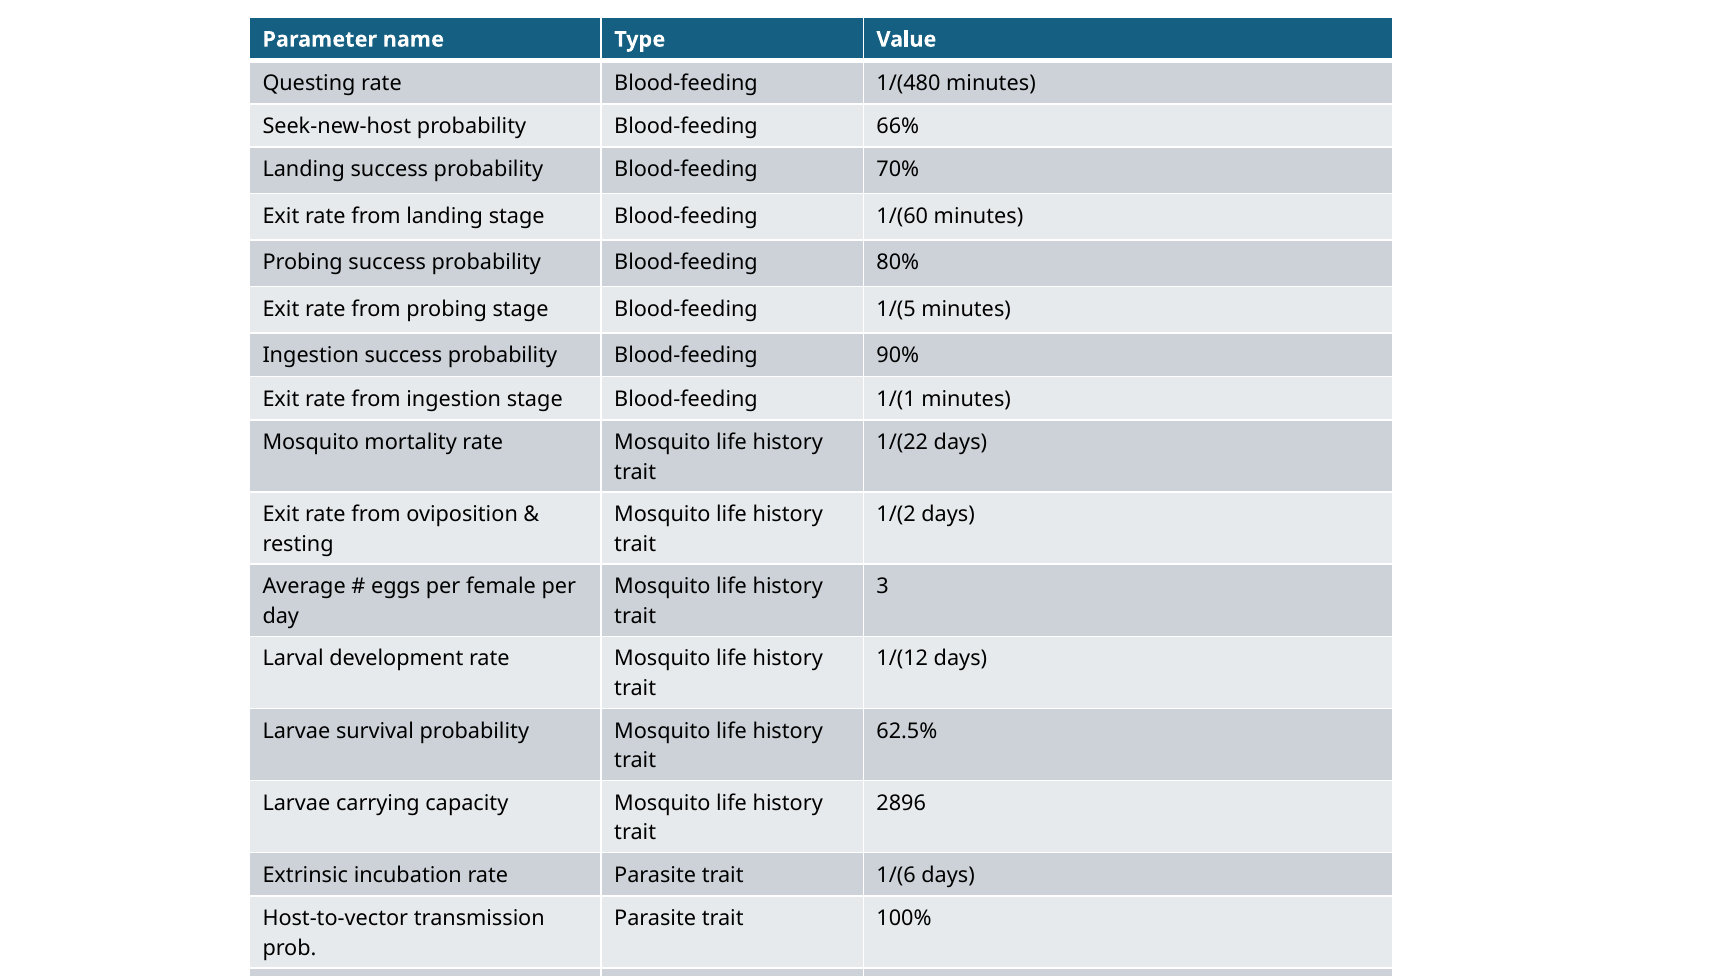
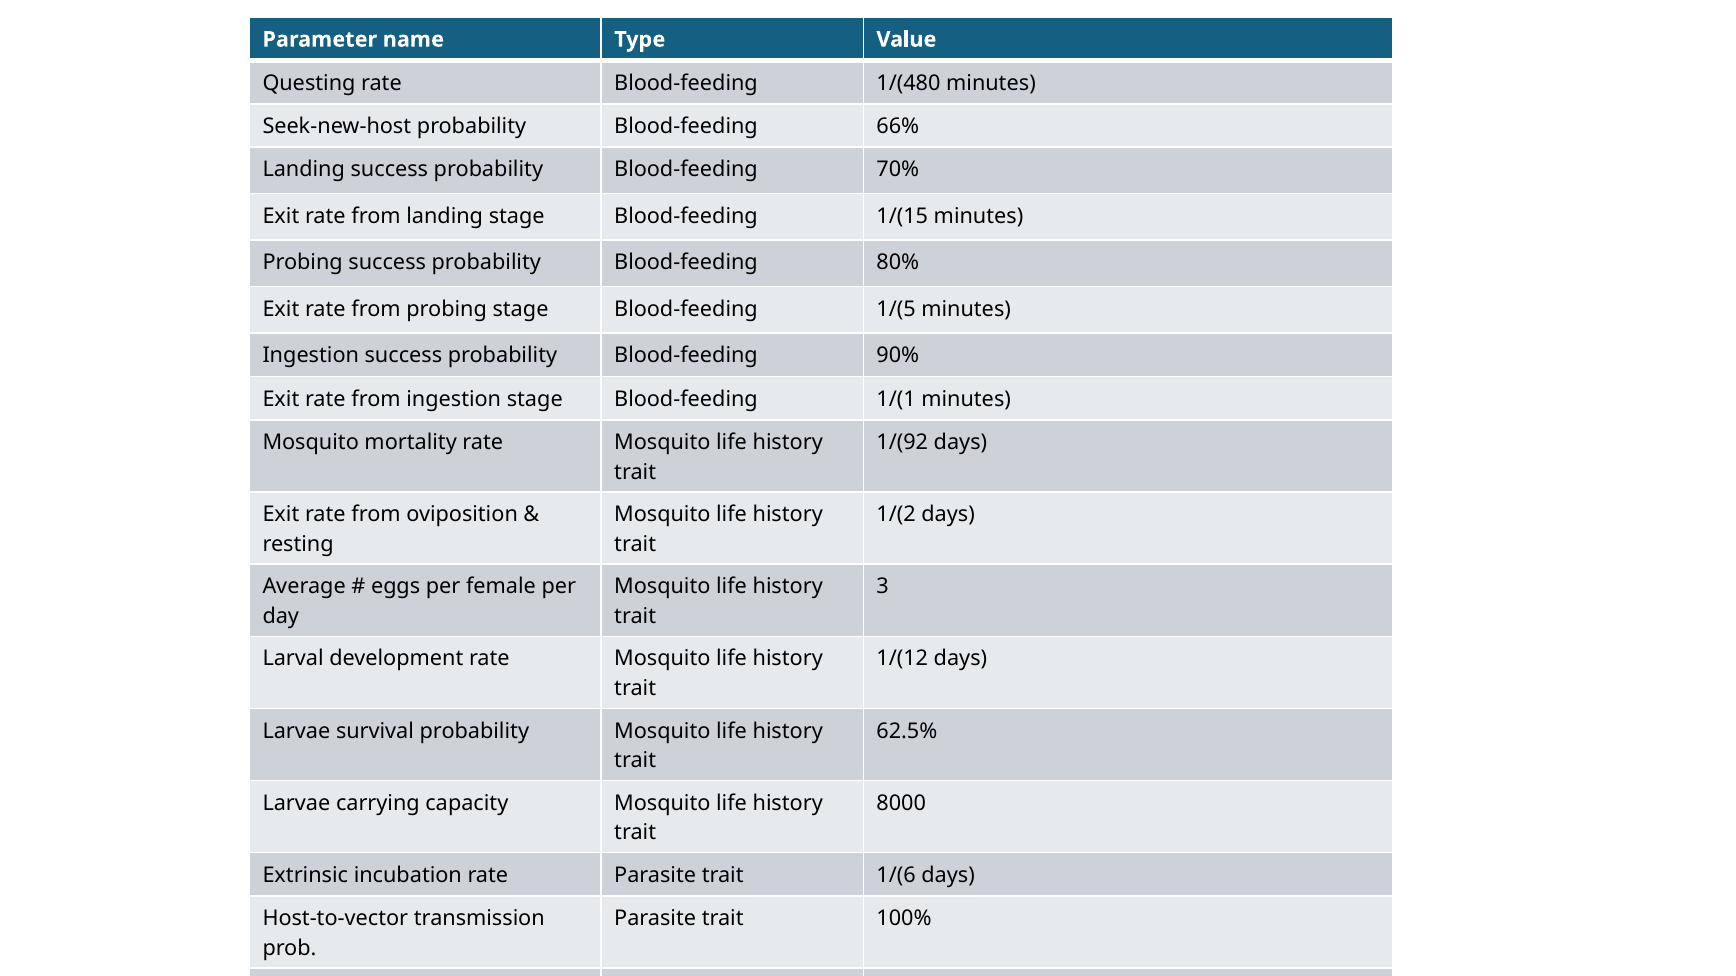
1/(60: 1/(60 -> 1/(15
1/(22: 1/(22 -> 1/(92
2896: 2896 -> 8000
